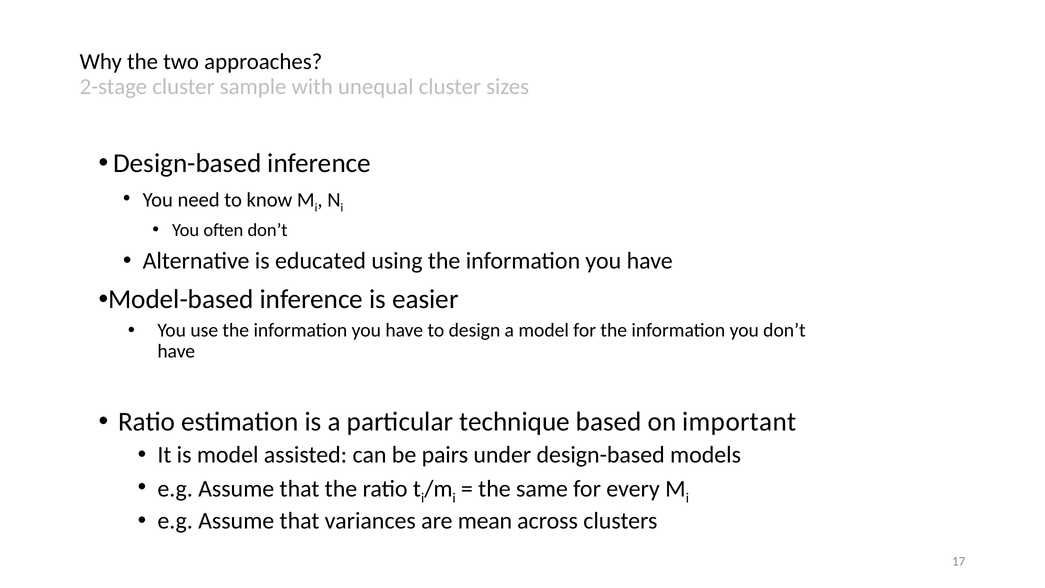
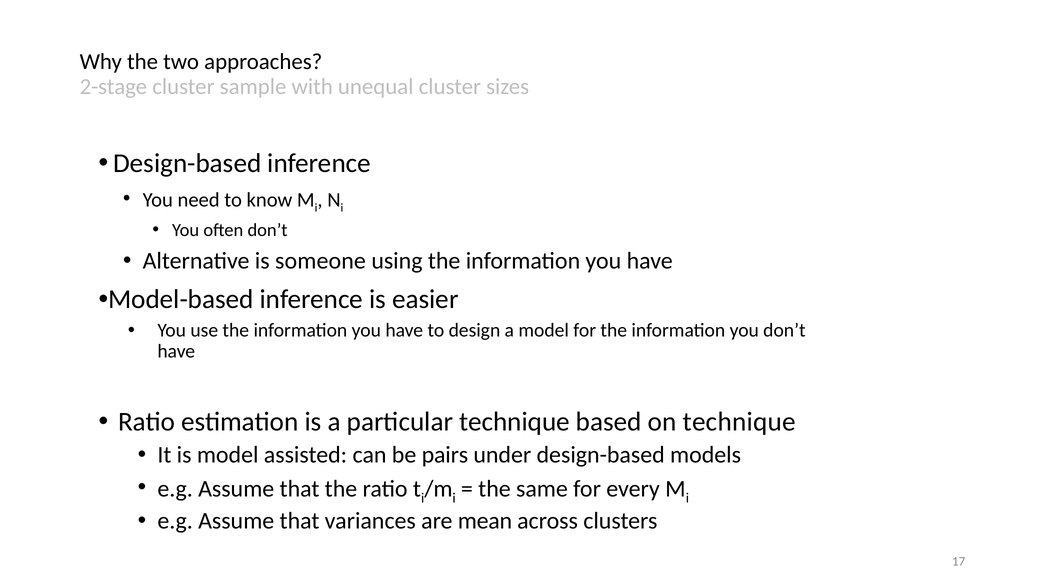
educated: educated -> someone
on important: important -> technique
